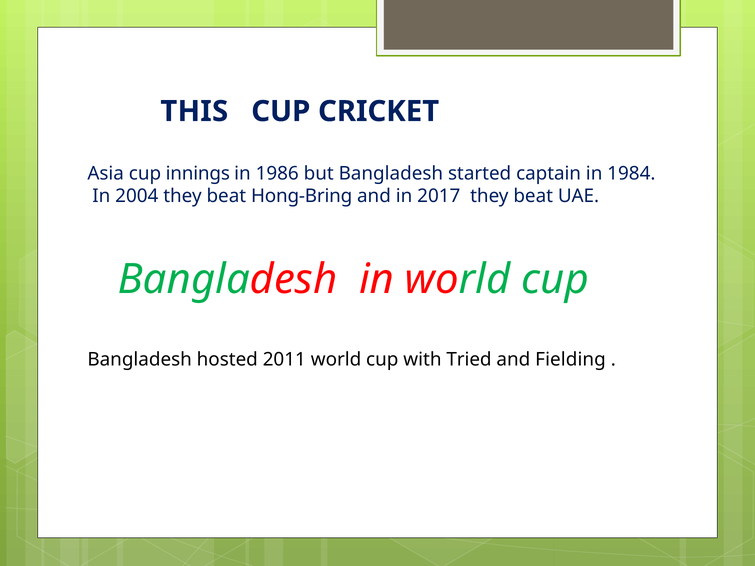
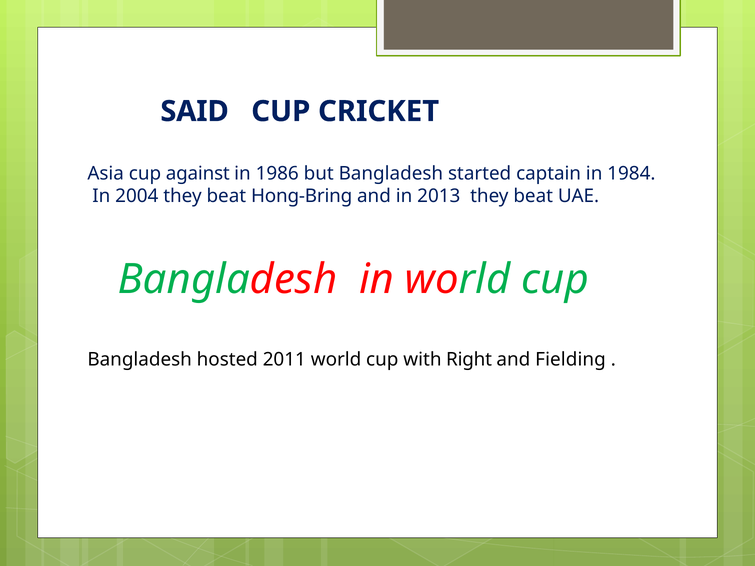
THIS: THIS -> SAID
innings: innings -> against
2017: 2017 -> 2013
Tried: Tried -> Right
